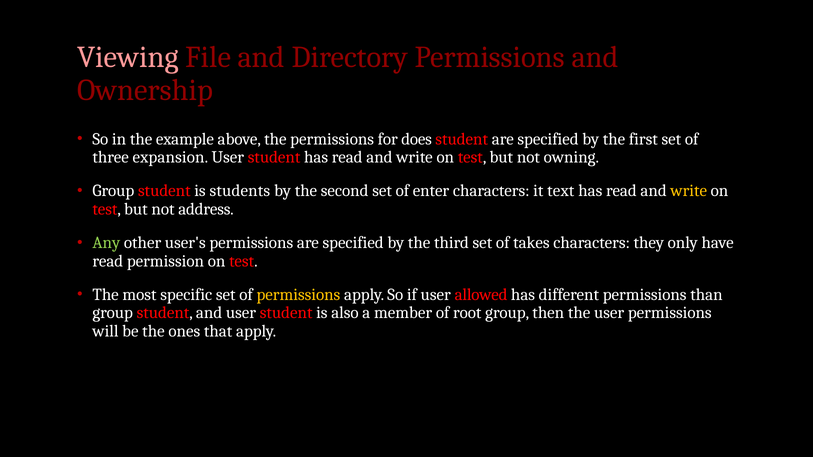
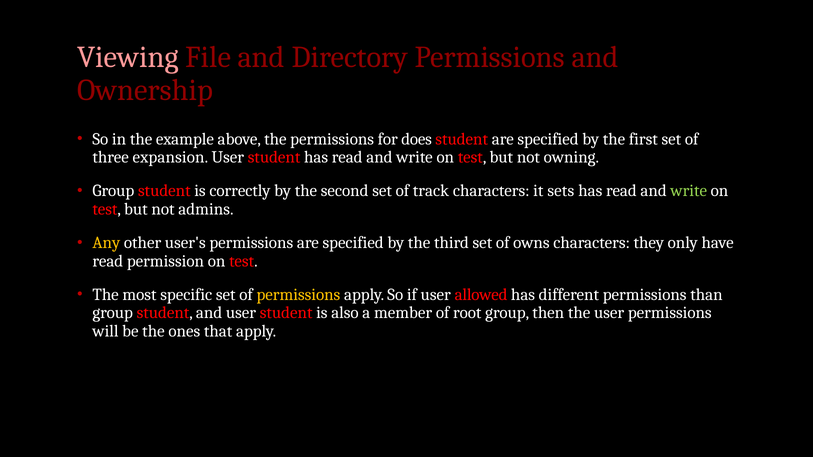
students: students -> correctly
enter: enter -> track
text: text -> sets
write at (689, 191) colour: yellow -> light green
address: address -> admins
Any colour: light green -> yellow
takes: takes -> owns
